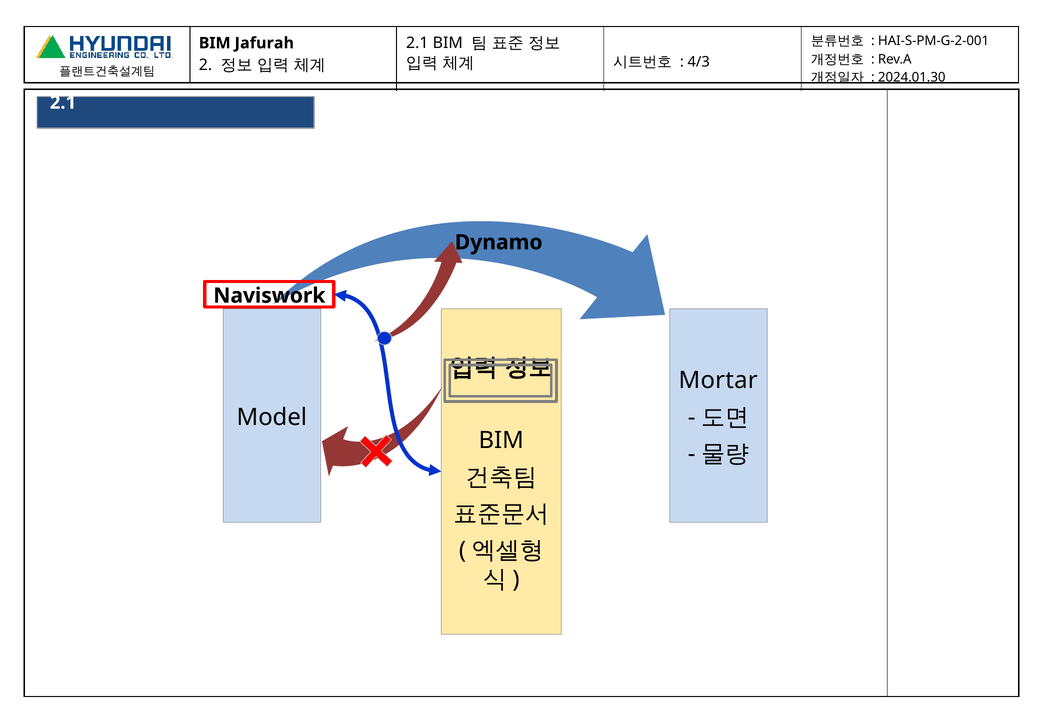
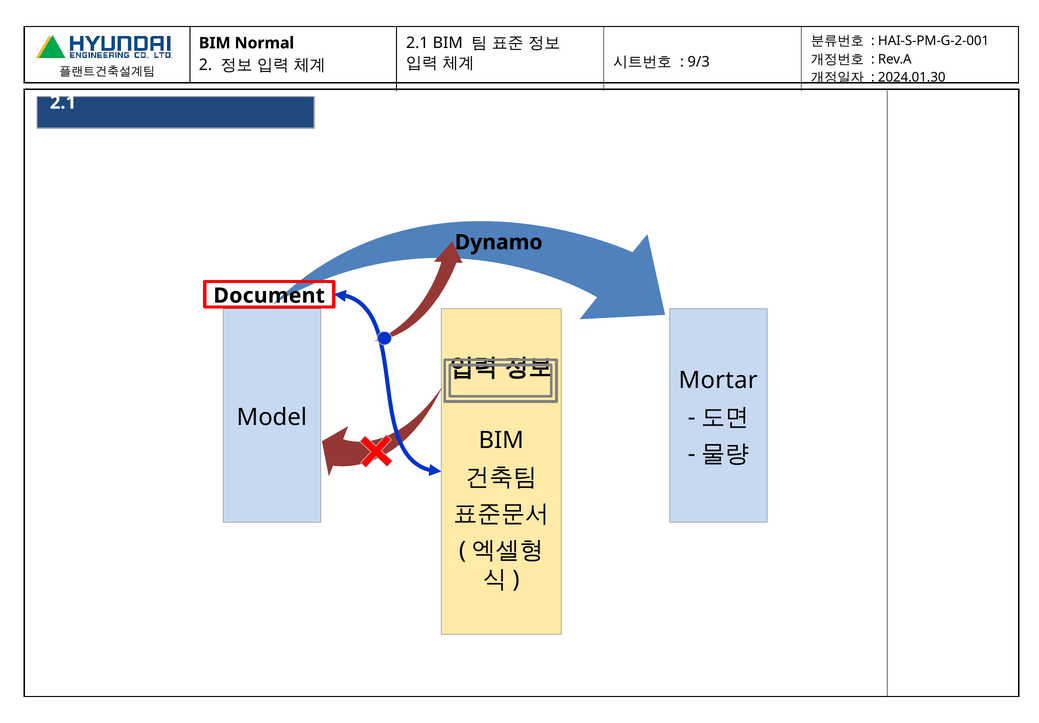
Jafurah: Jafurah -> Normal
4/3: 4/3 -> 9/3
Naviswork: Naviswork -> Document
